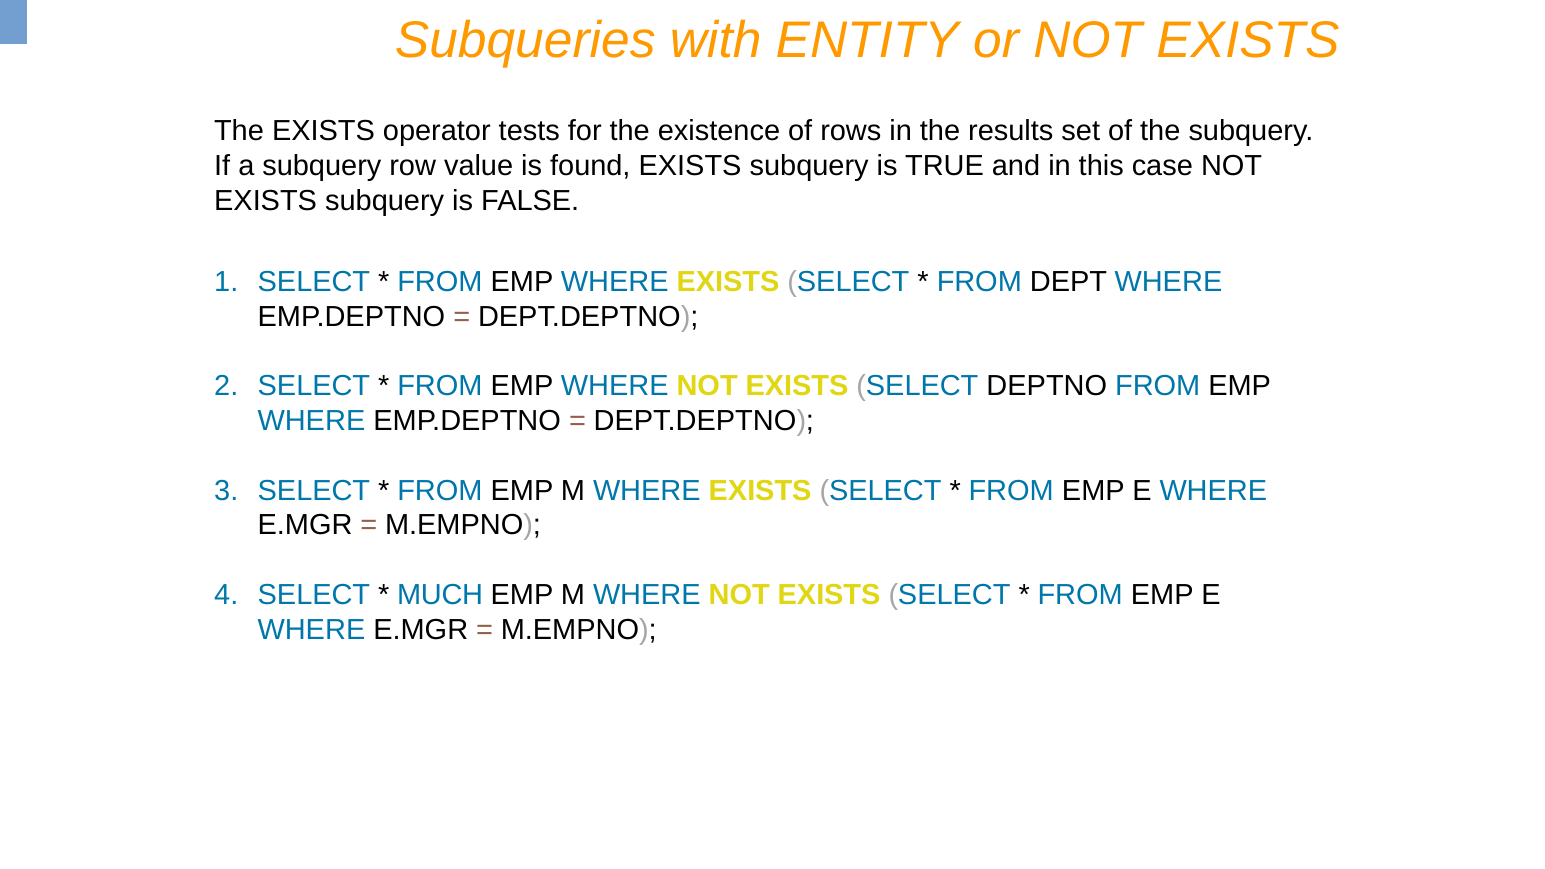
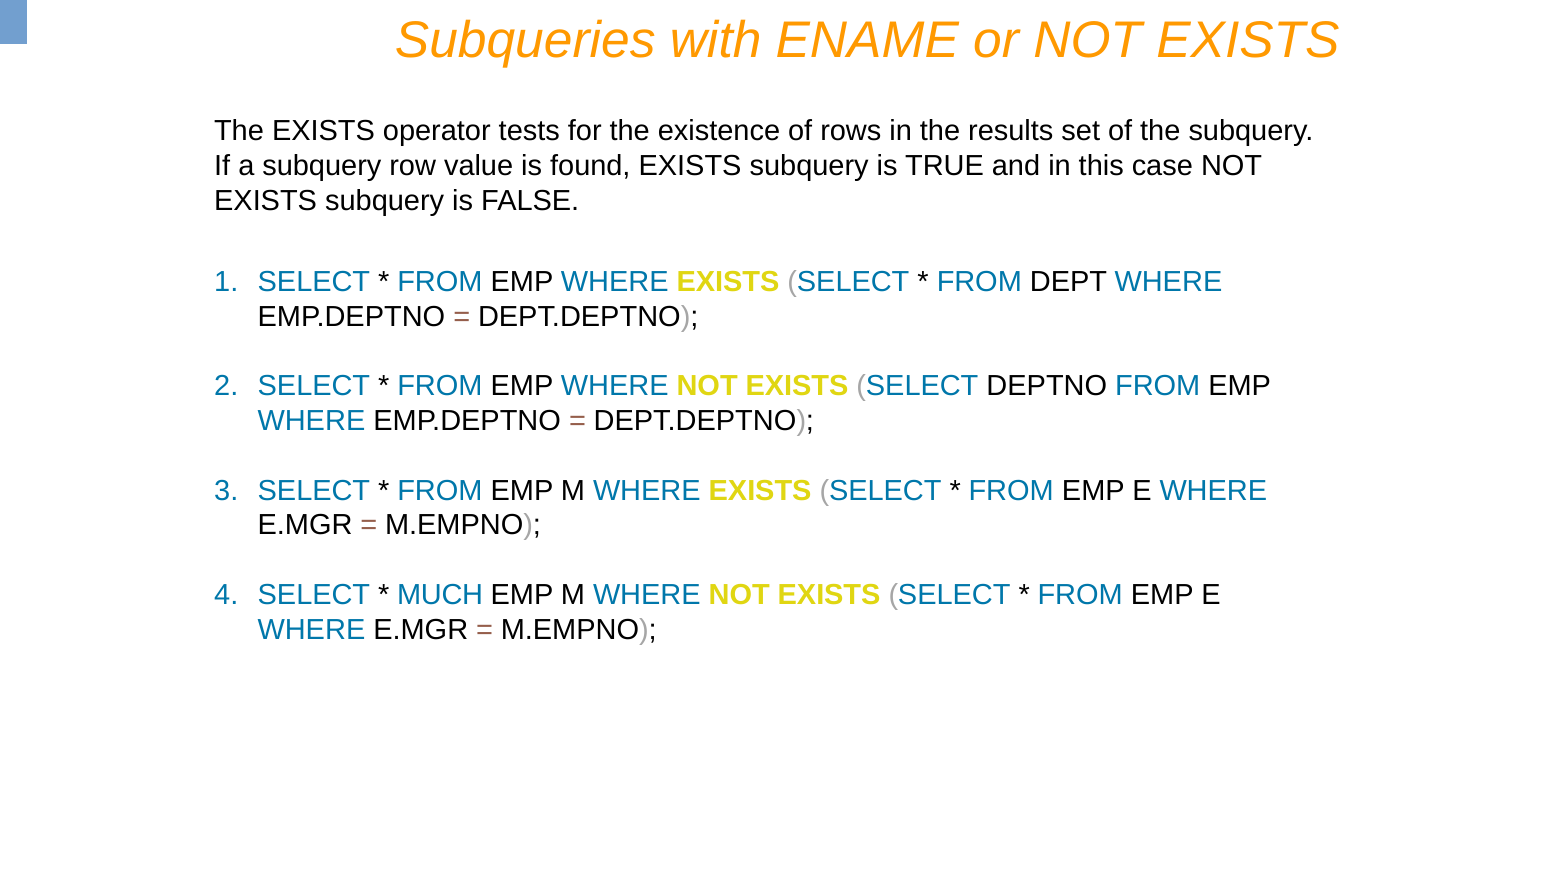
ENTITY: ENTITY -> ENAME
